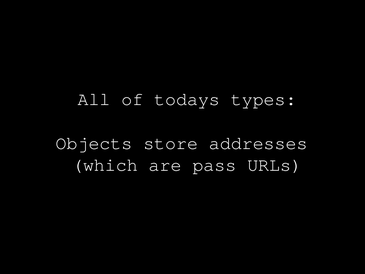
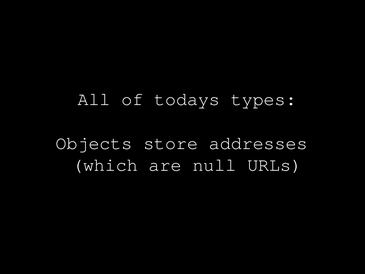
pass: pass -> null
